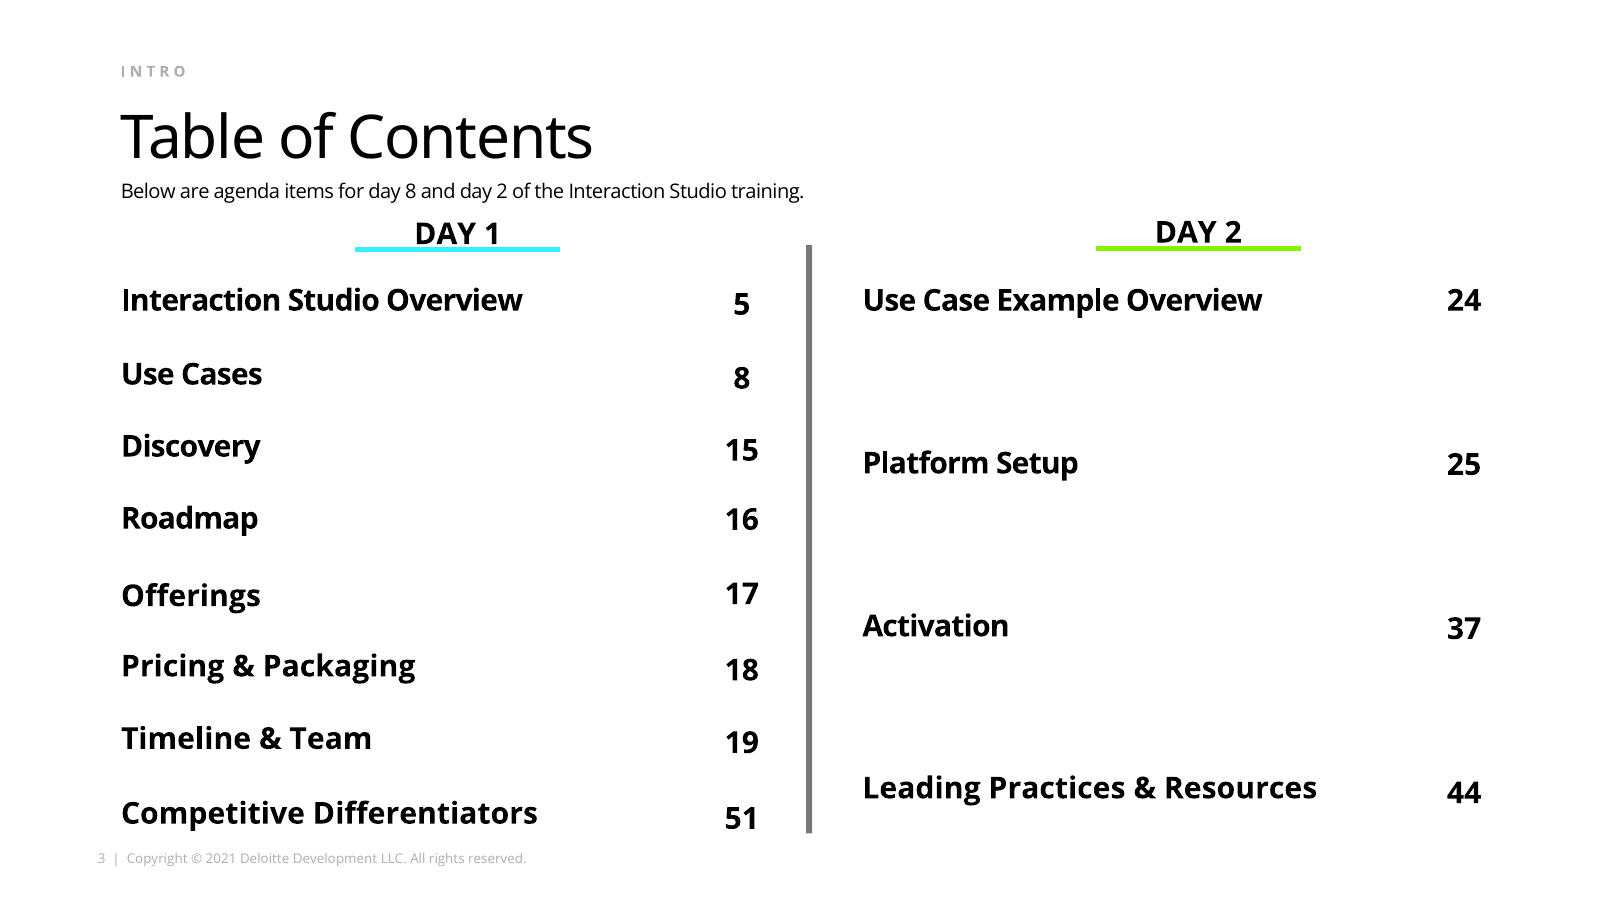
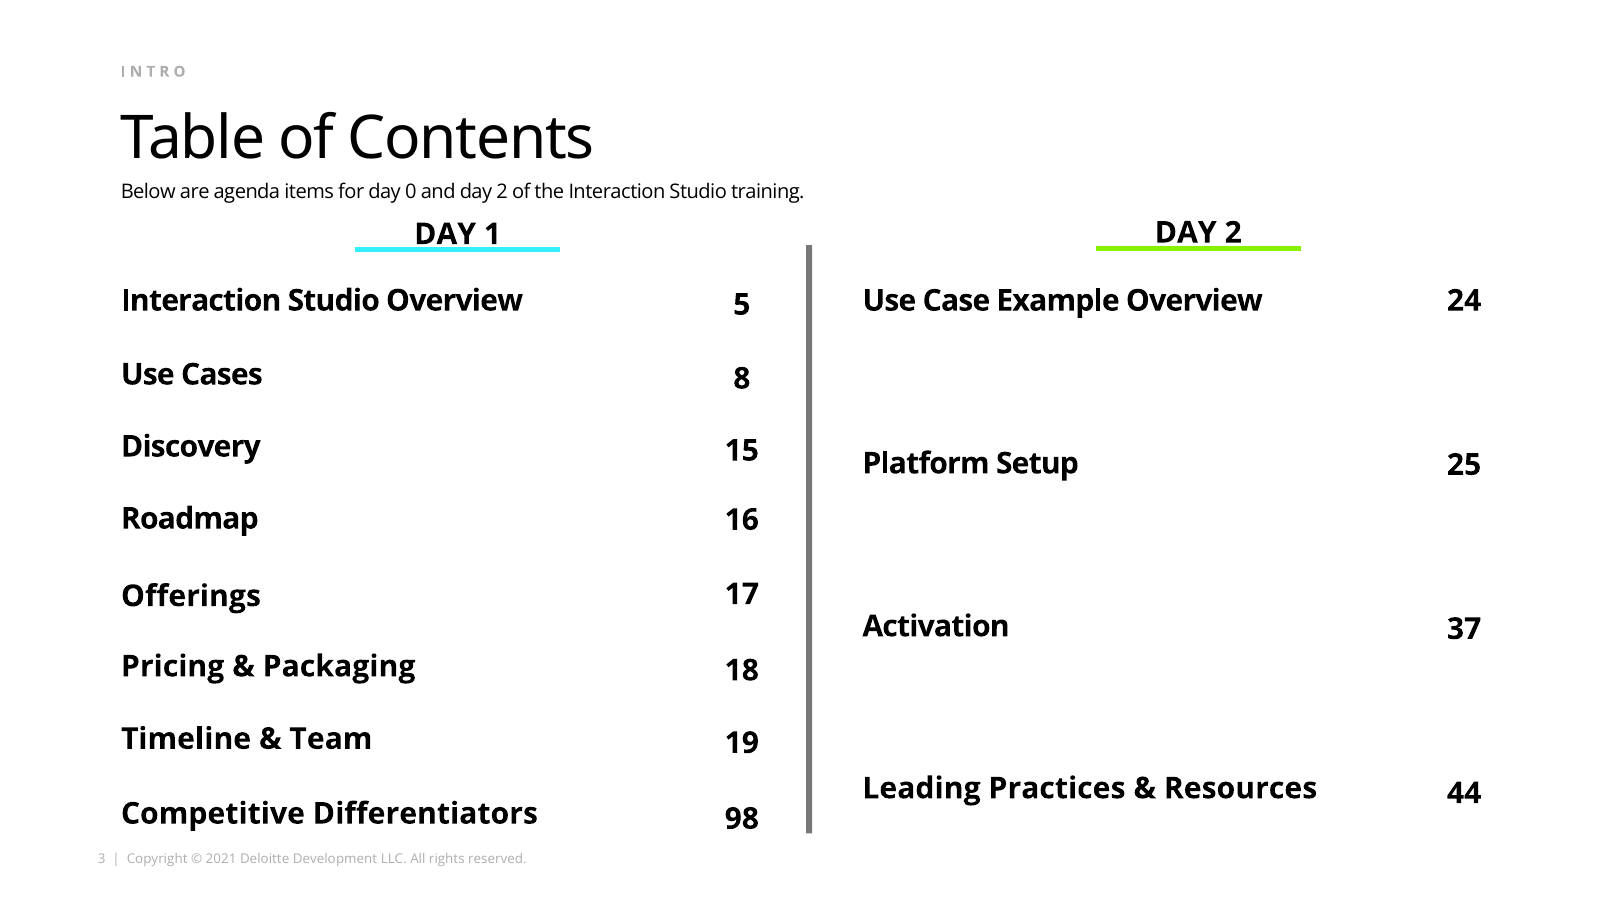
day 8: 8 -> 0
51: 51 -> 98
